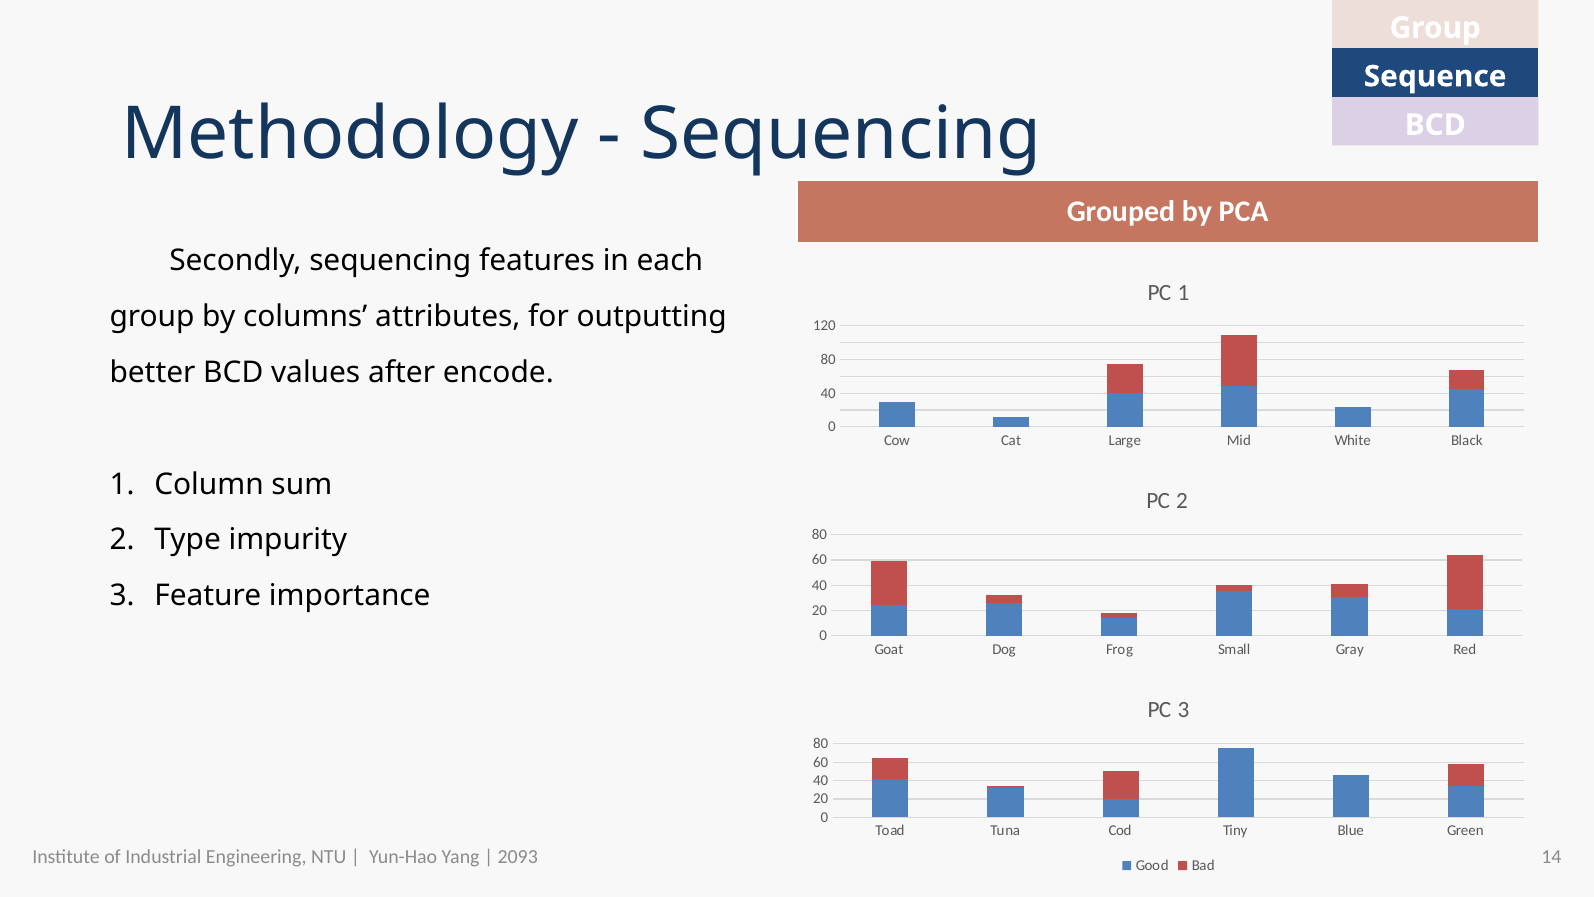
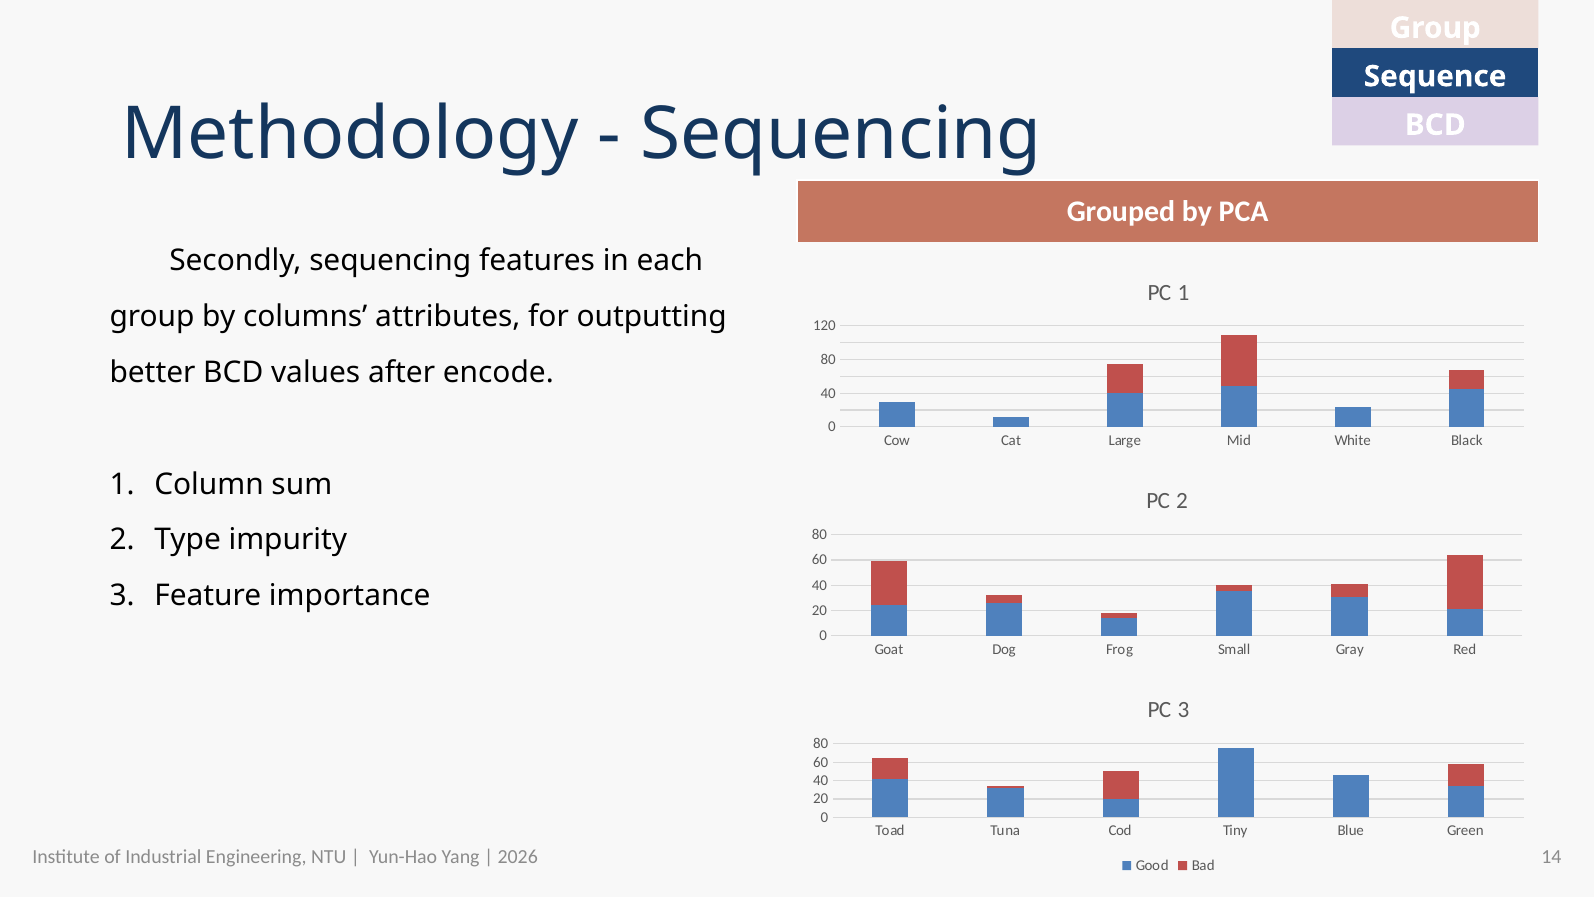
2093: 2093 -> 2026
